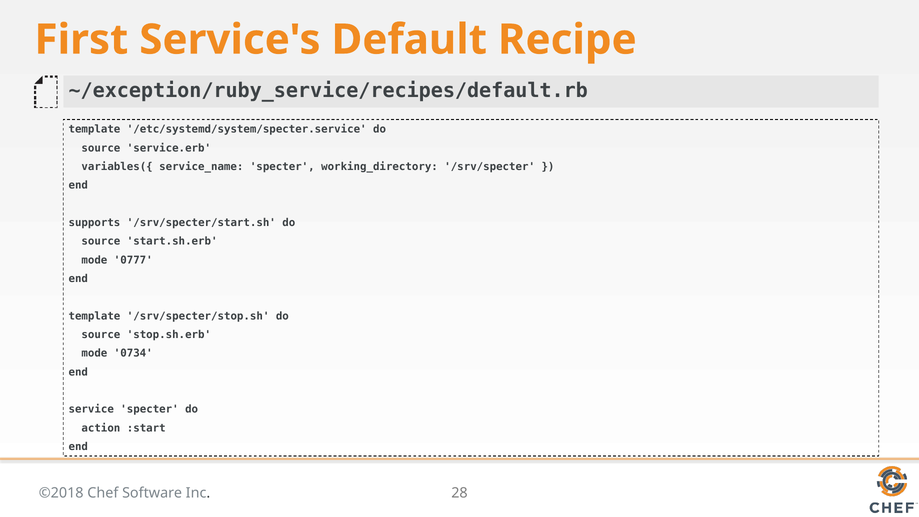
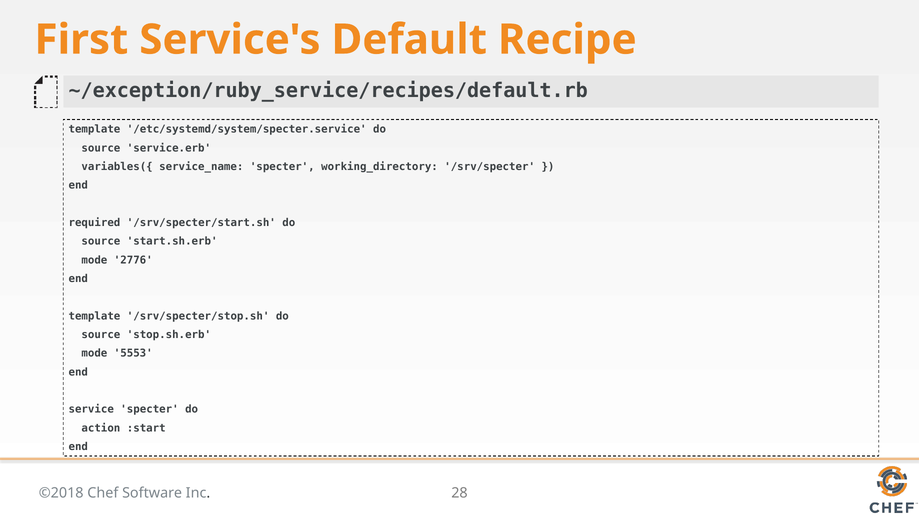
supports: supports -> required
0777: 0777 -> 2776
0734: 0734 -> 5553
